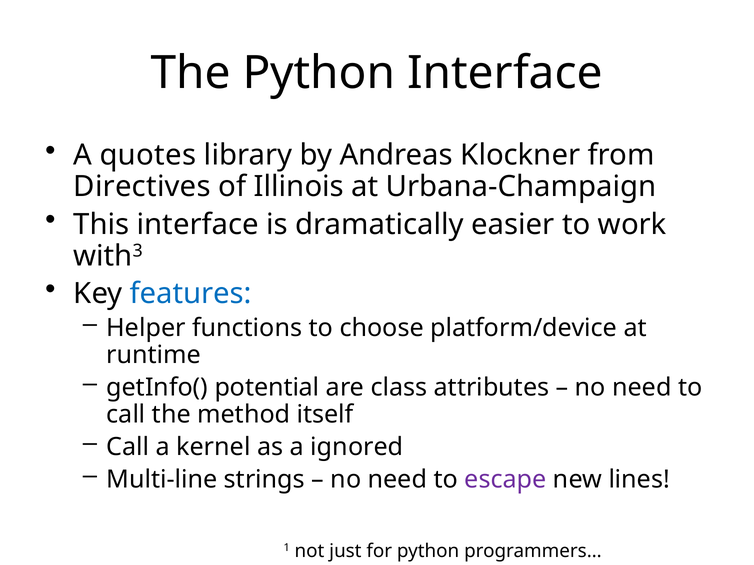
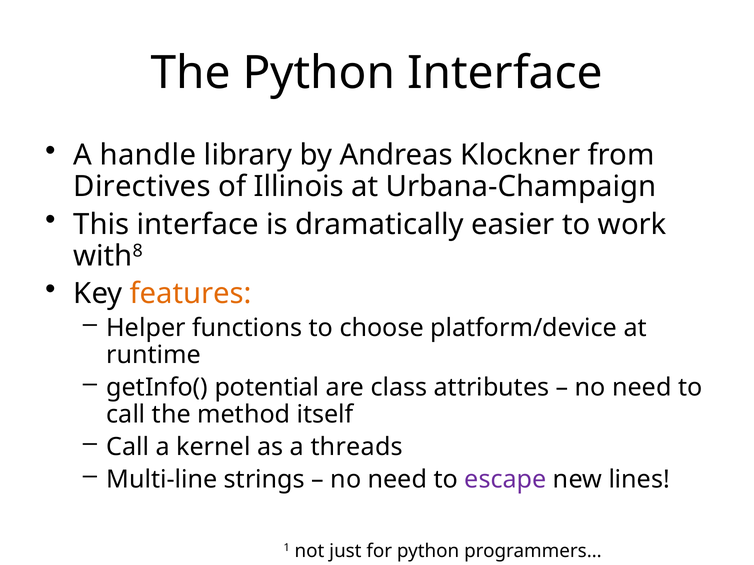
quotes: quotes -> handle
3: 3 -> 8
features colour: blue -> orange
ignored: ignored -> threads
